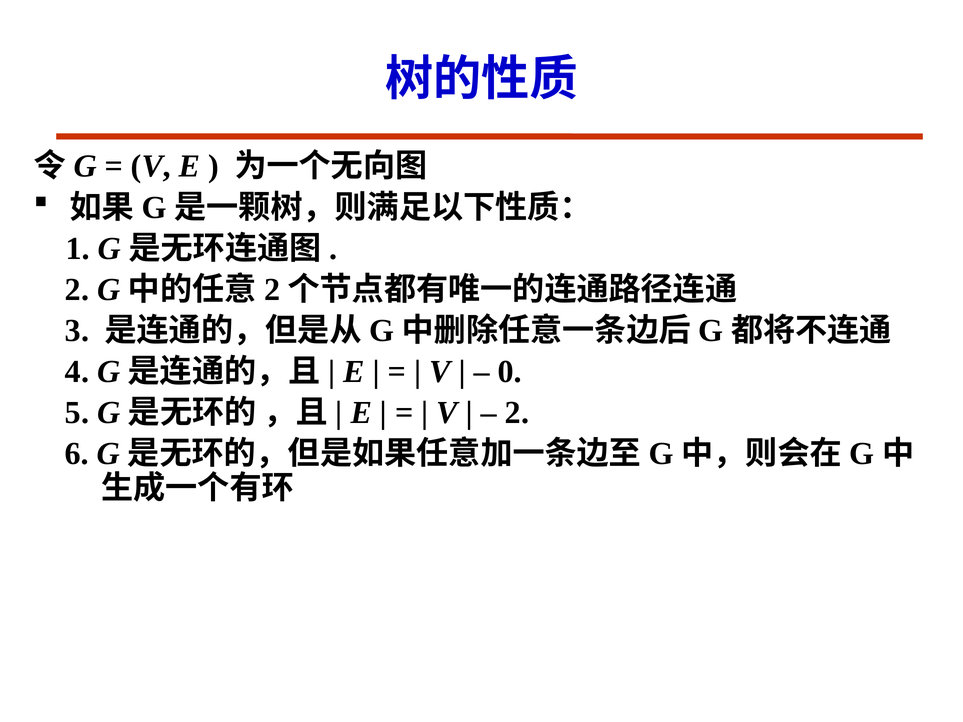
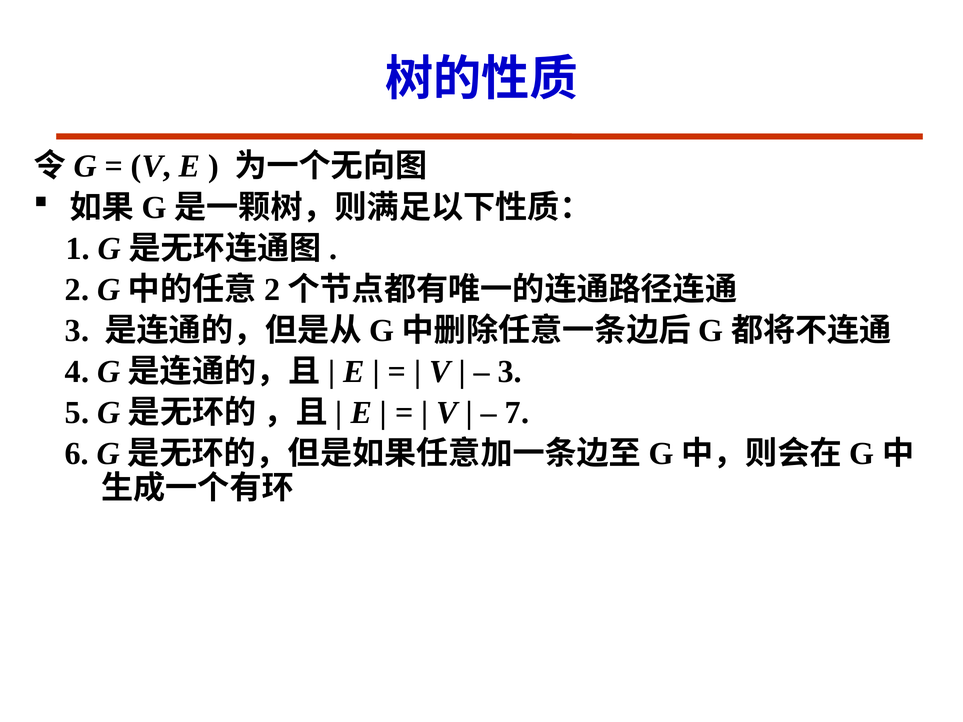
0 at (510, 372): 0 -> 3
2 at (517, 413): 2 -> 7
